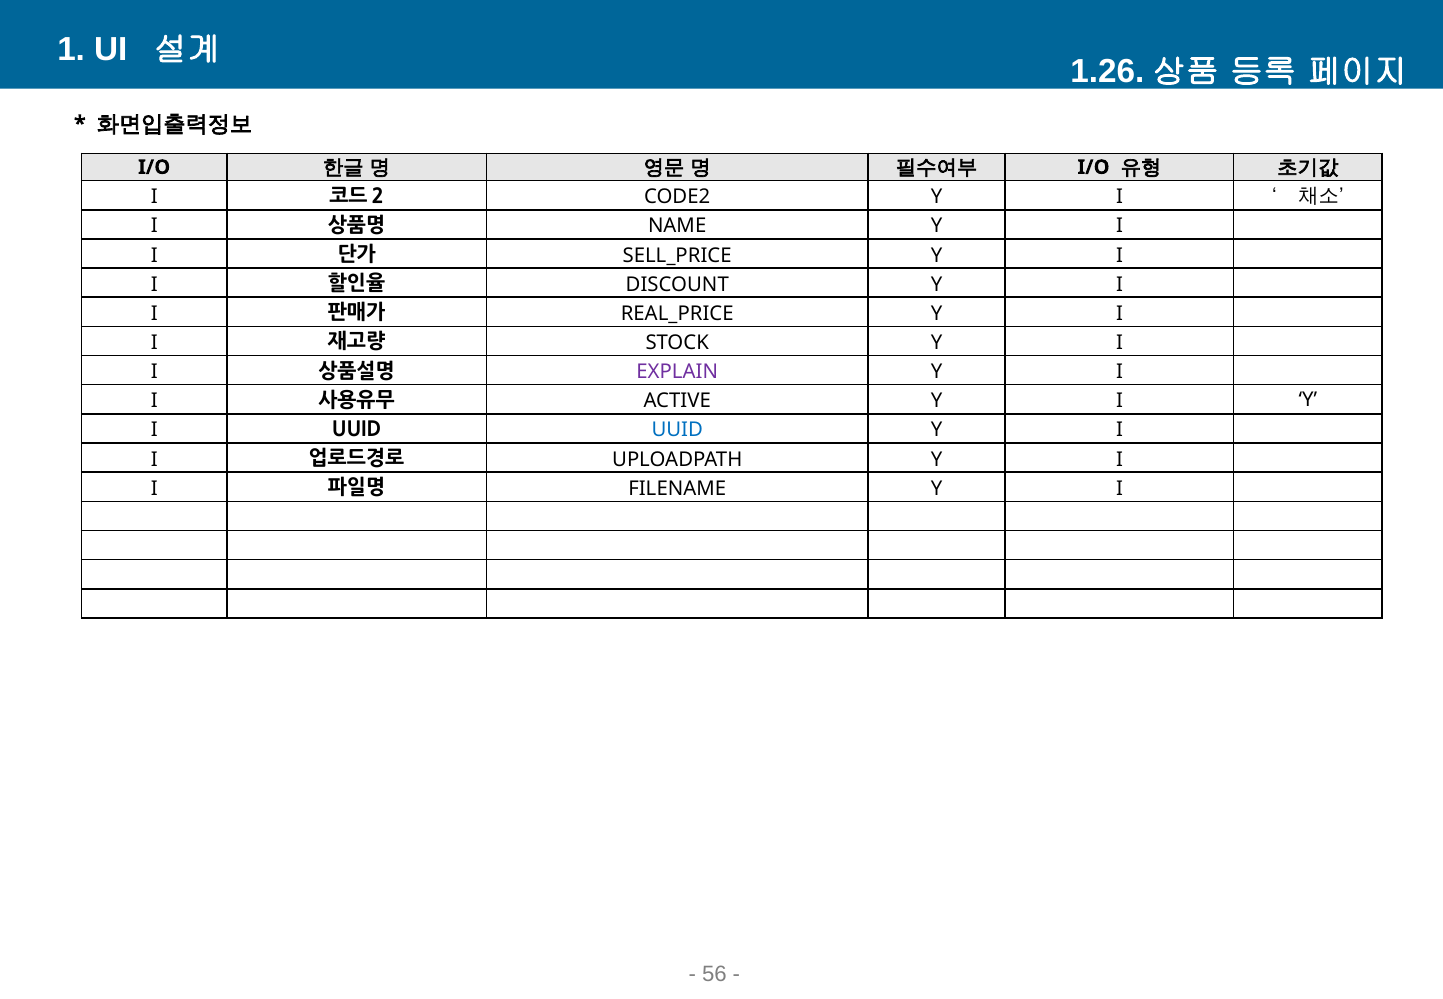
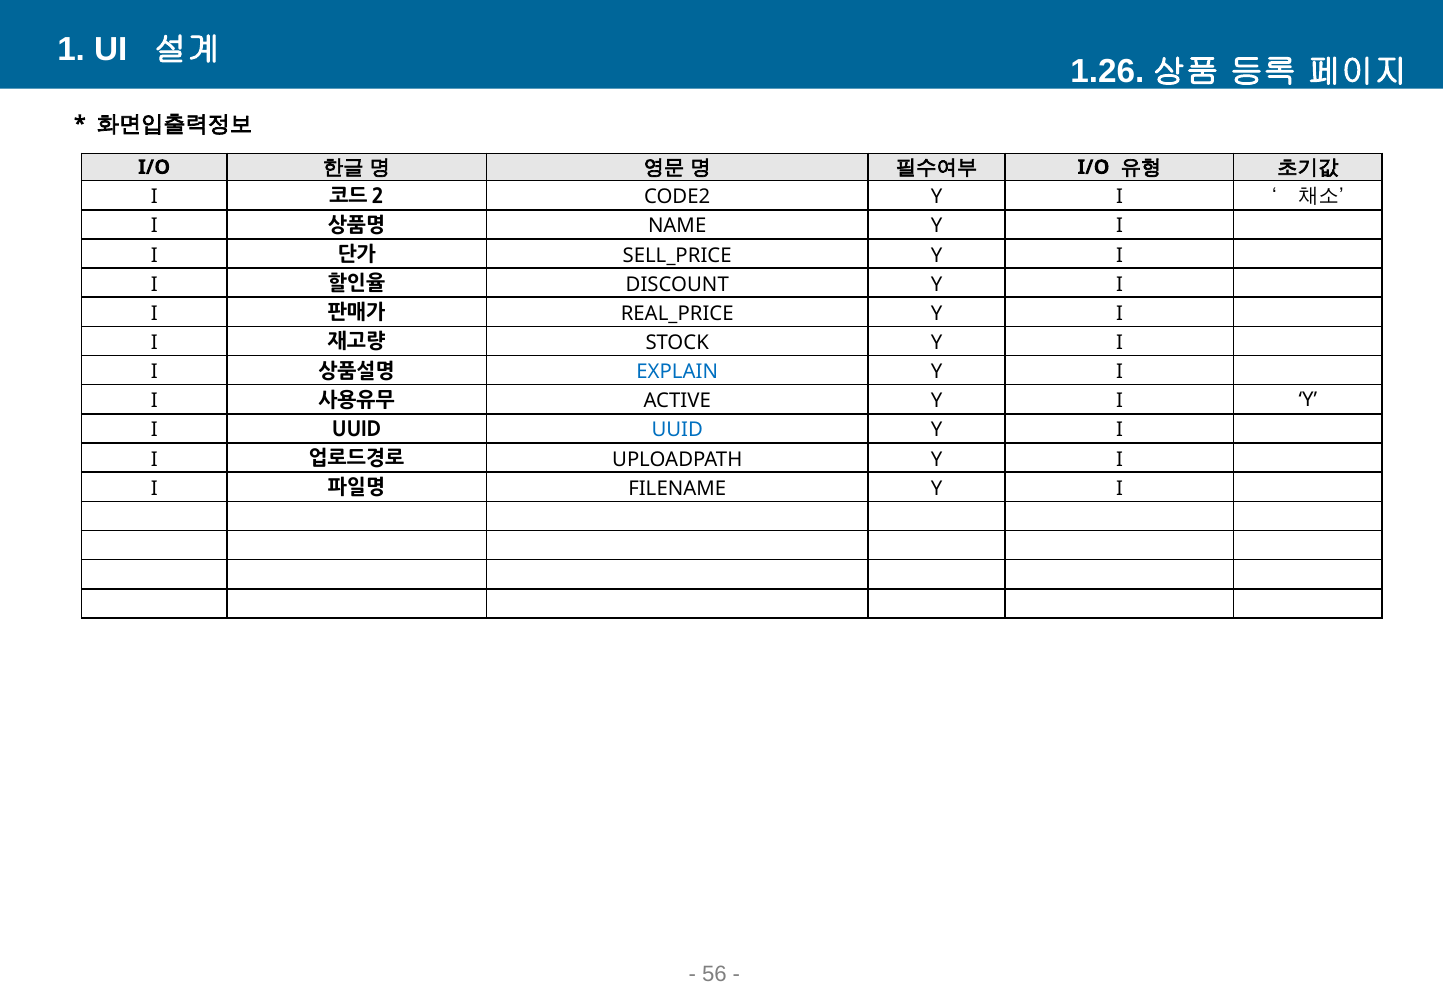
EXPLAIN colour: purple -> blue
